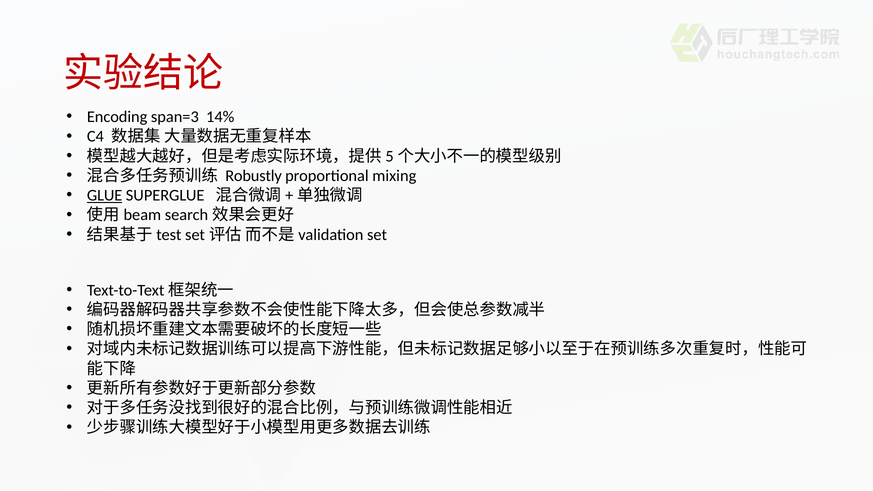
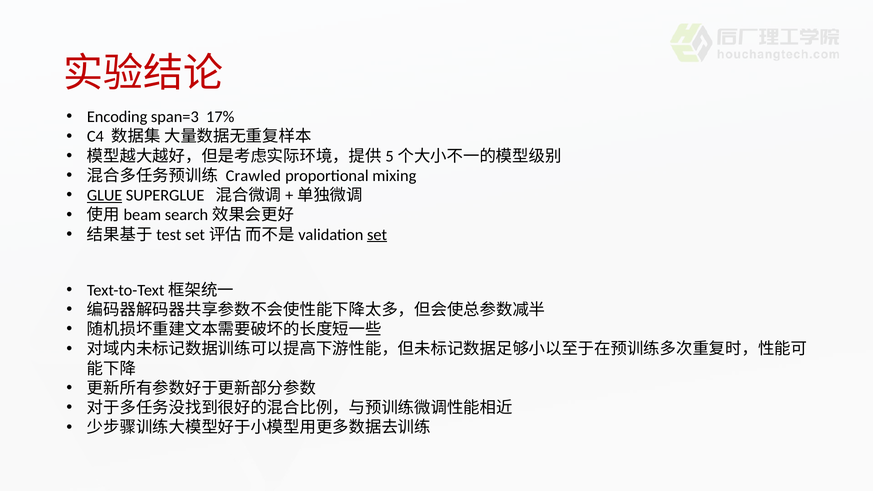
14%: 14% -> 17%
Robustly: Robustly -> Crawled
set at (377, 235) underline: none -> present
